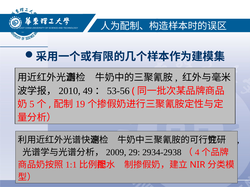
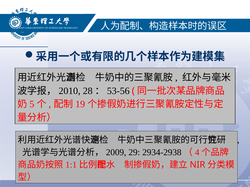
49: 49 -> 28
